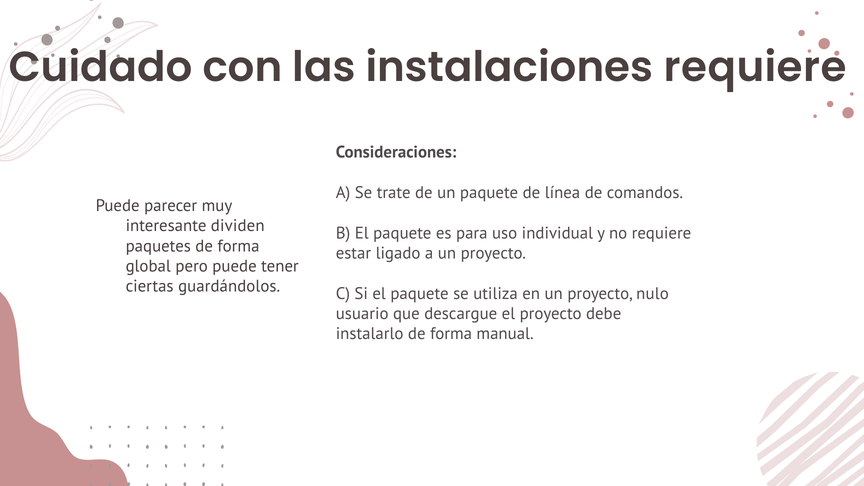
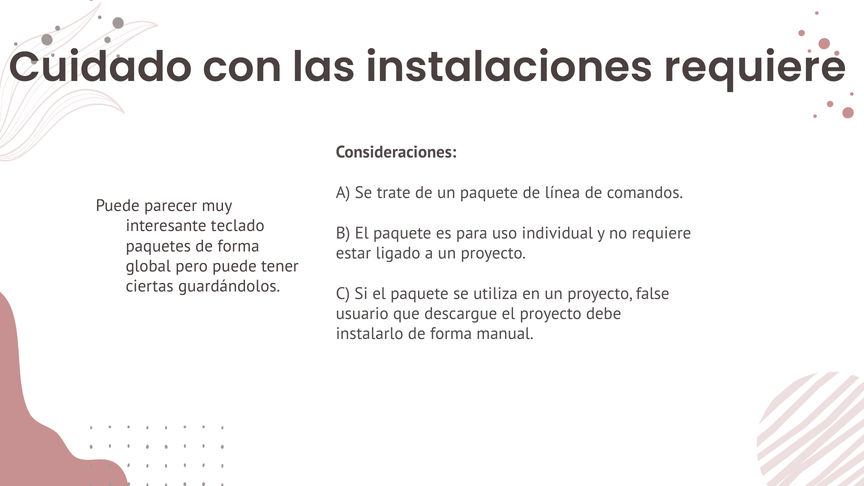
dividen: dividen -> teclado
nulo: nulo -> false
